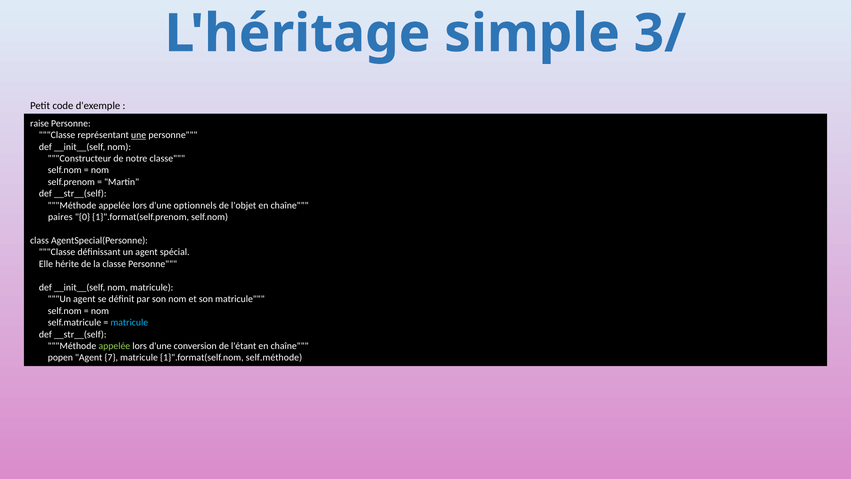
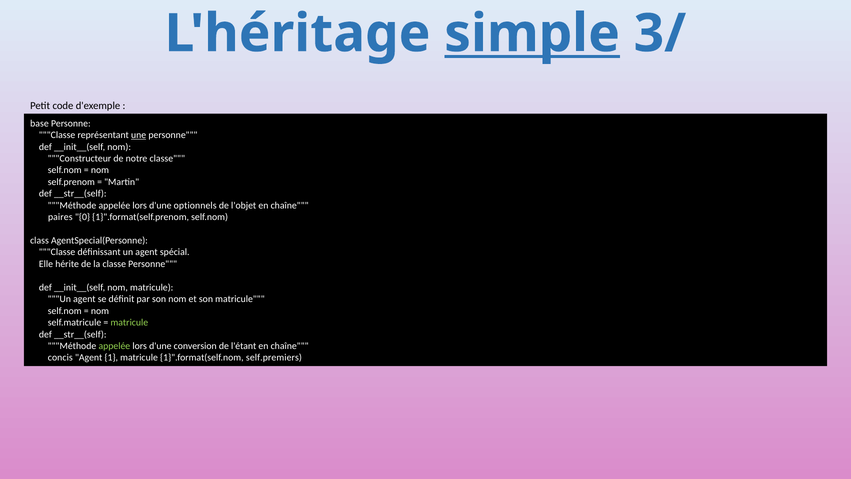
simple underline: none -> present
raise: raise -> base
matricule at (129, 322) colour: light blue -> light green
popen: popen -> concis
7: 7 -> 1
self.méthode: self.méthode -> self.premiers
